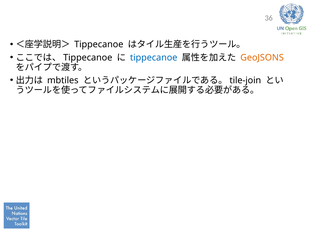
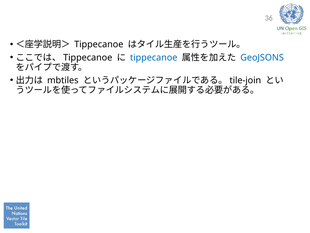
GeoJSONS colour: orange -> blue
